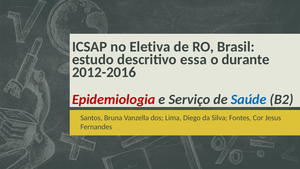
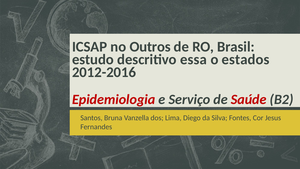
Eletiva: Eletiva -> Outros
durante: durante -> estados
Saúde colour: blue -> red
